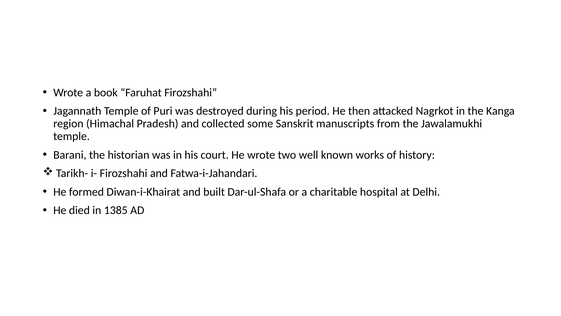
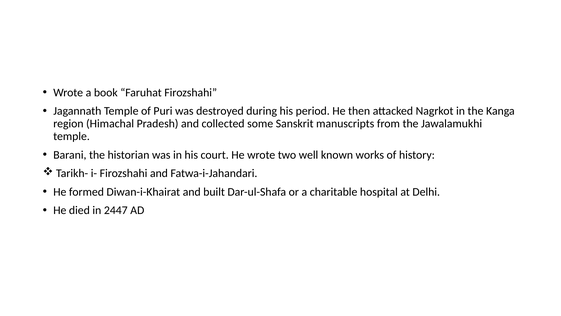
1385: 1385 -> 2447
